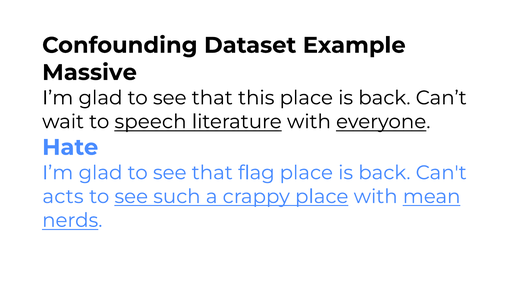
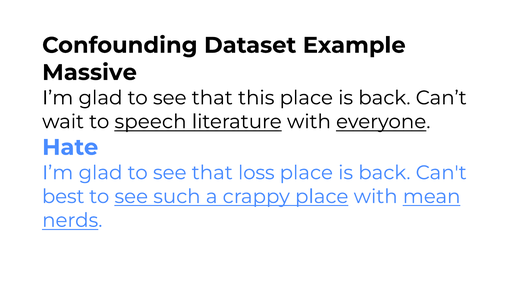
flag: flag -> loss
acts: acts -> best
